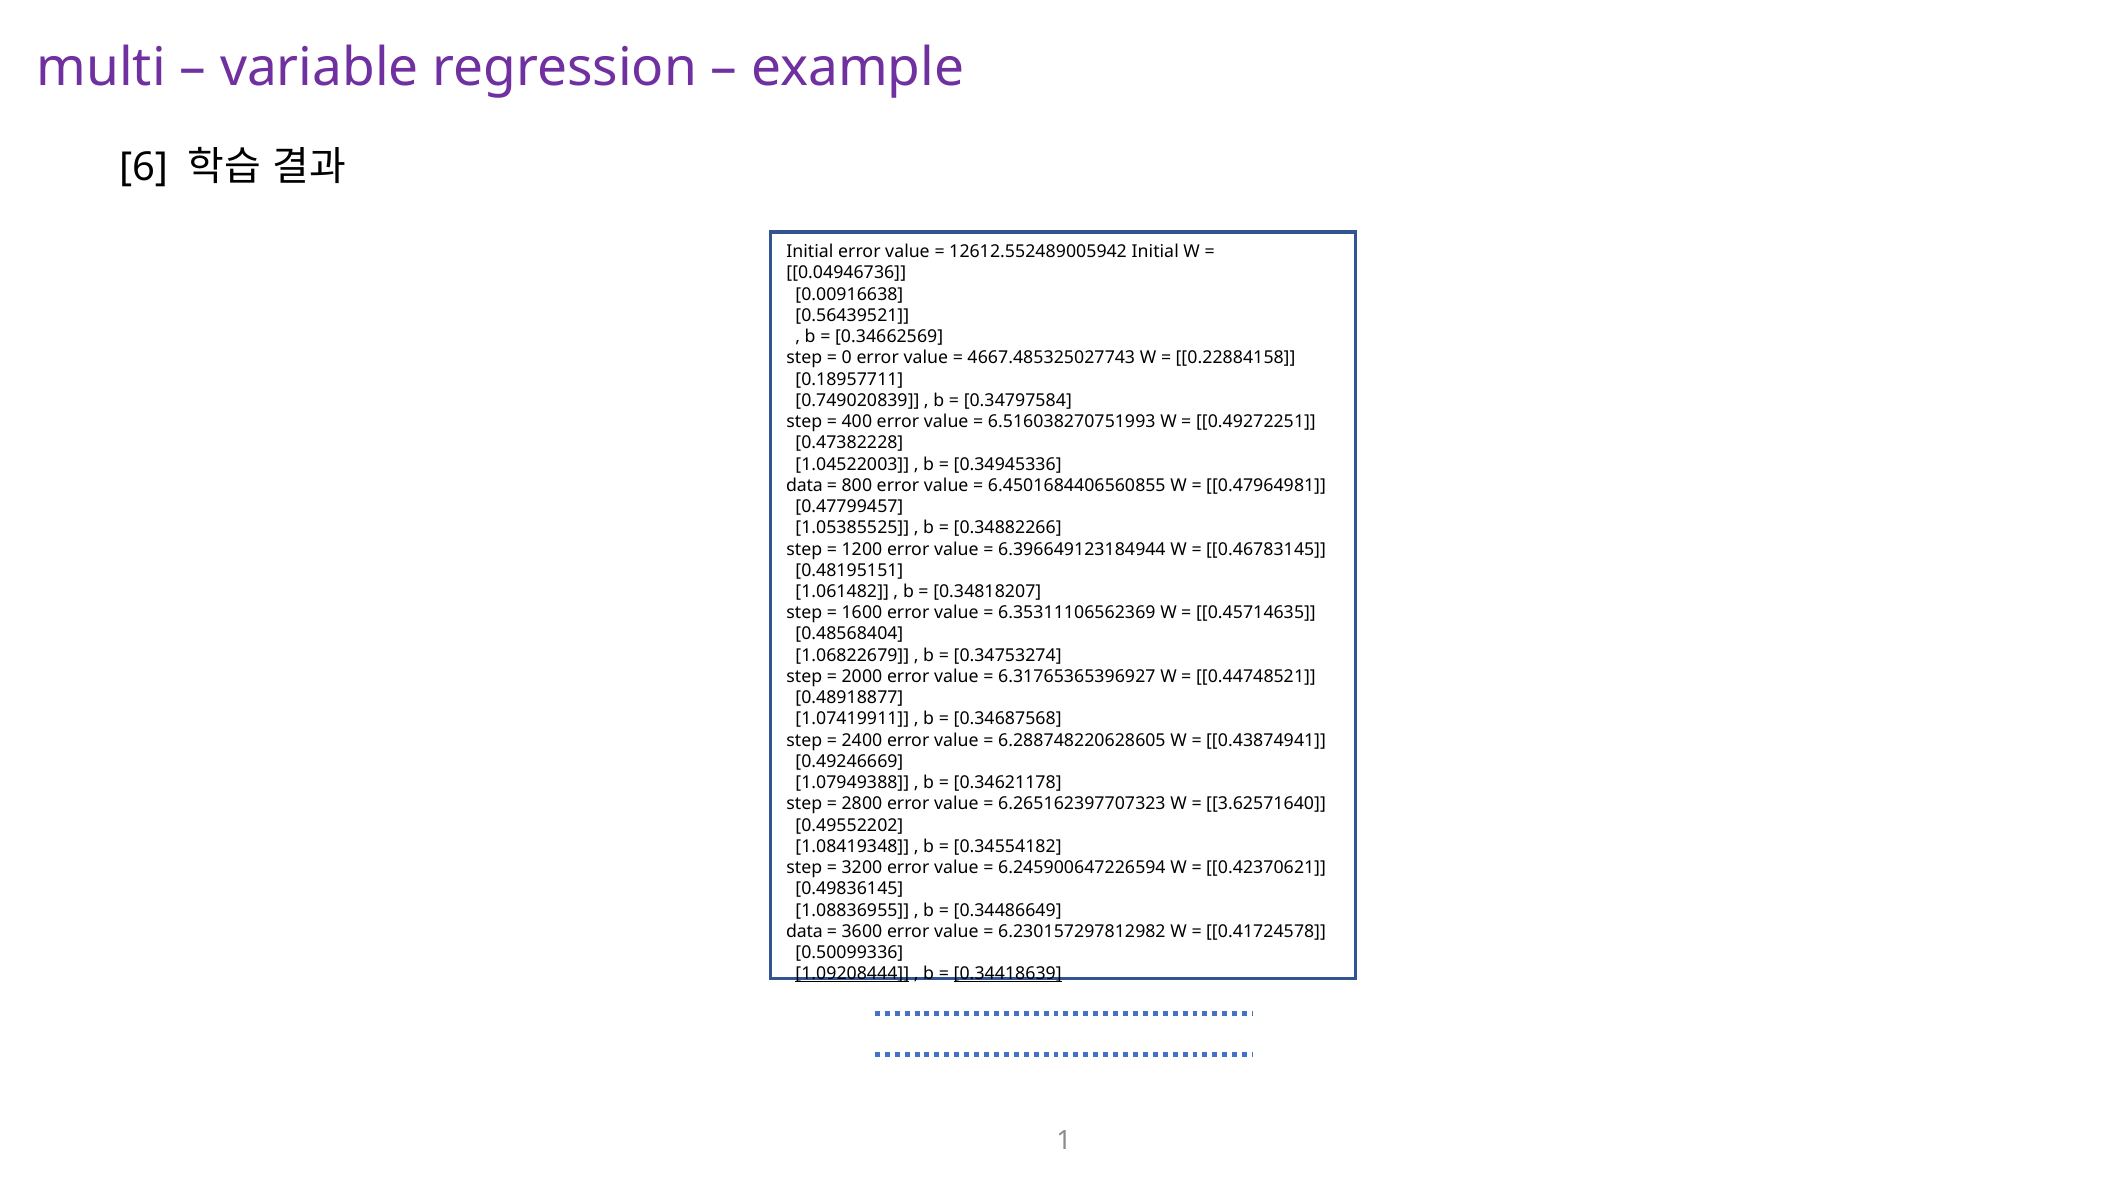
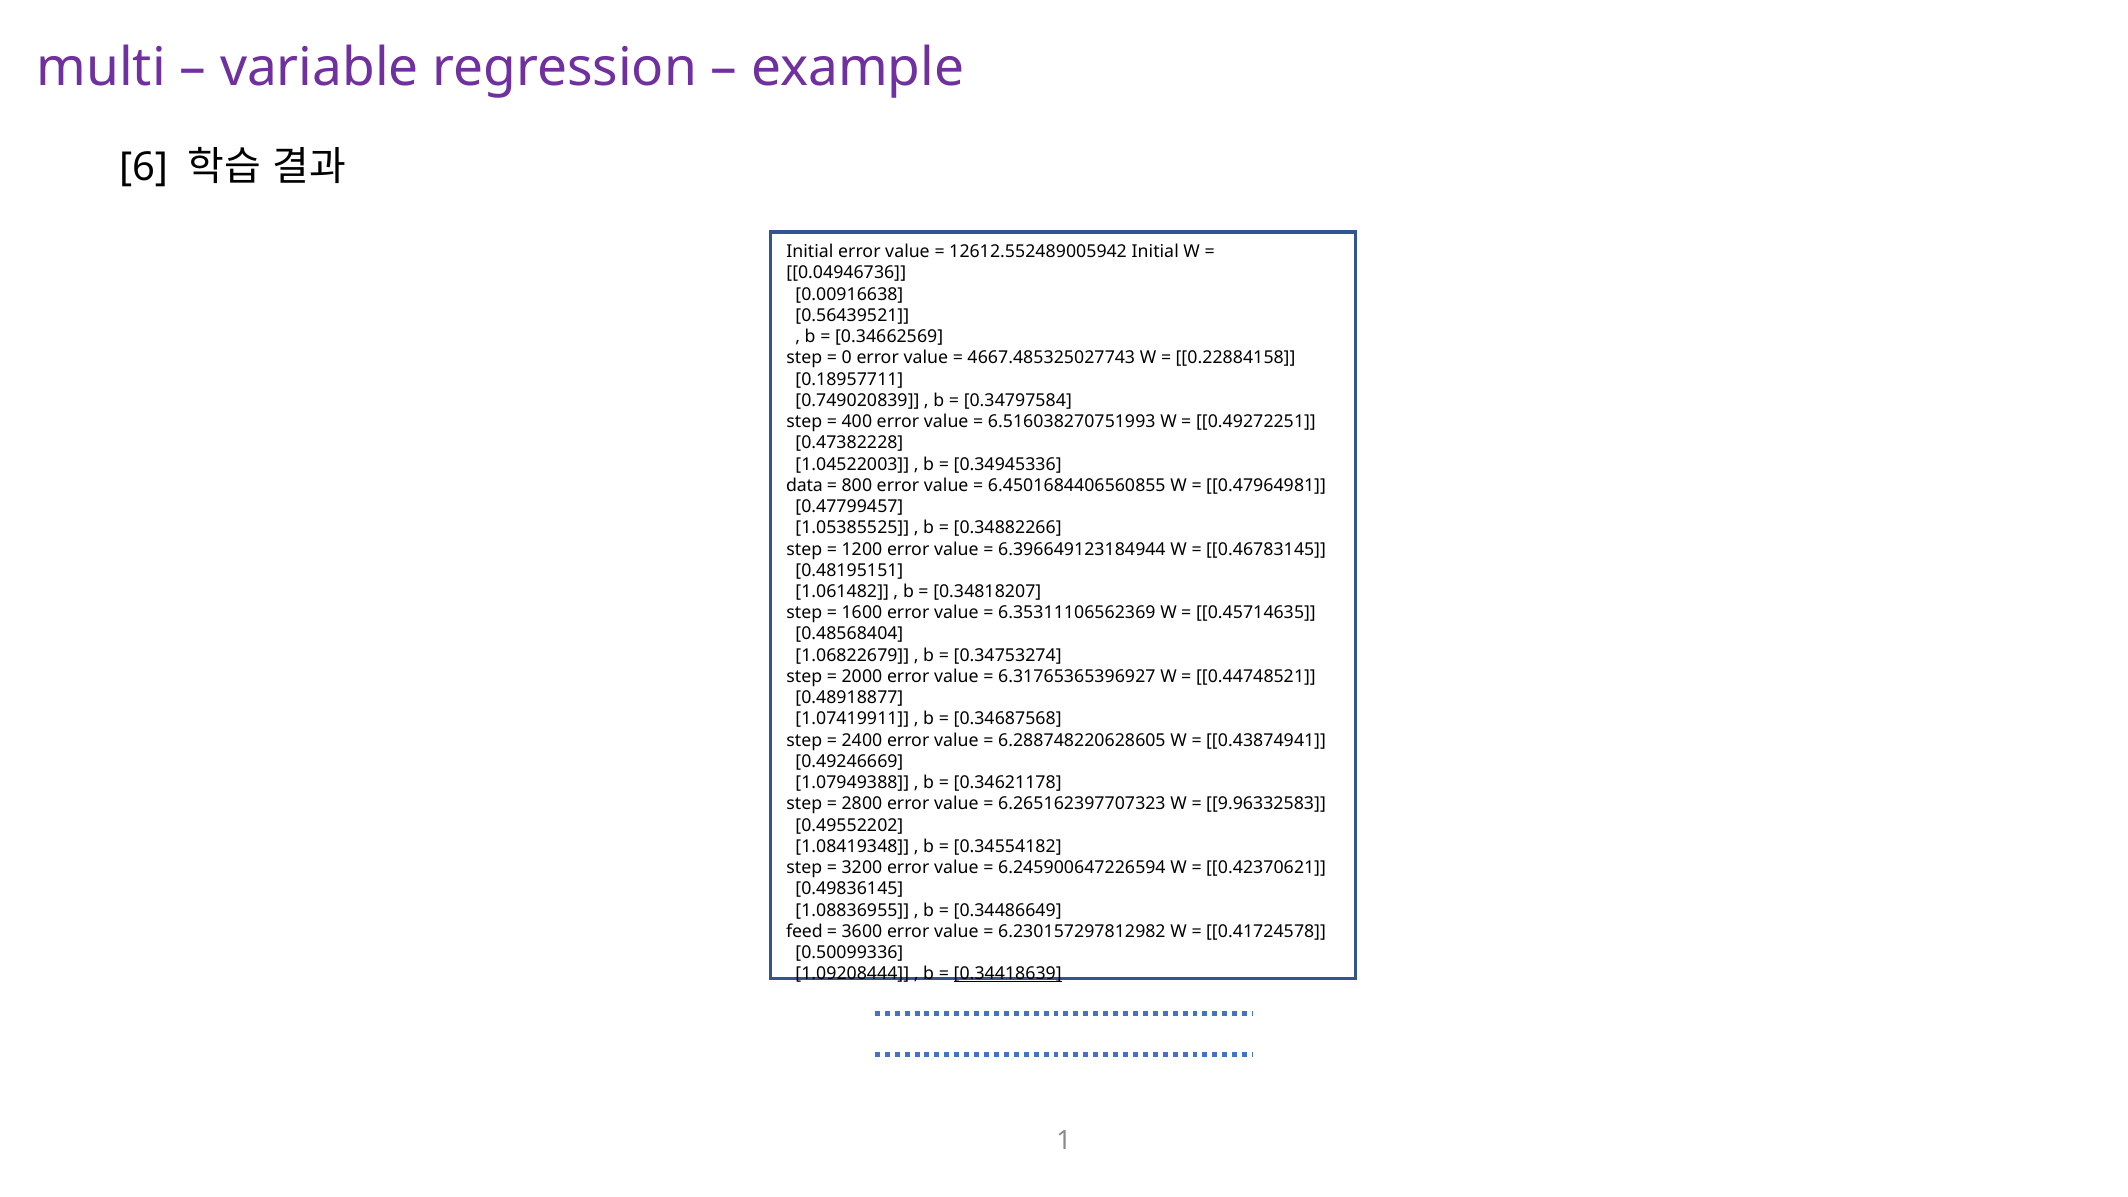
3.62571640: 3.62571640 -> 9.96332583
data at (804, 931): data -> feed
1.09208444 underline: present -> none
